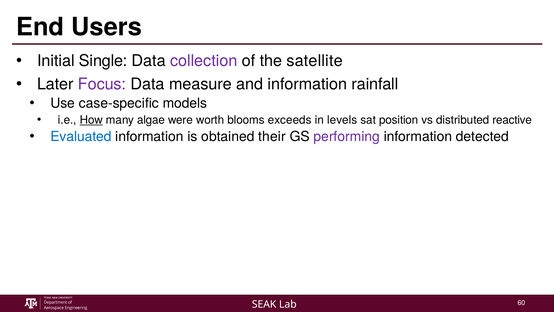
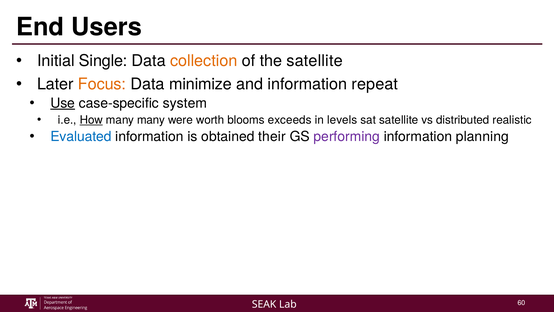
collection colour: purple -> orange
Focus colour: purple -> orange
measure: measure -> minimize
rainfall: rainfall -> repeat
Use underline: none -> present
models: models -> system
many algae: algae -> many
sat position: position -> satellite
reactive: reactive -> realistic
detected: detected -> planning
